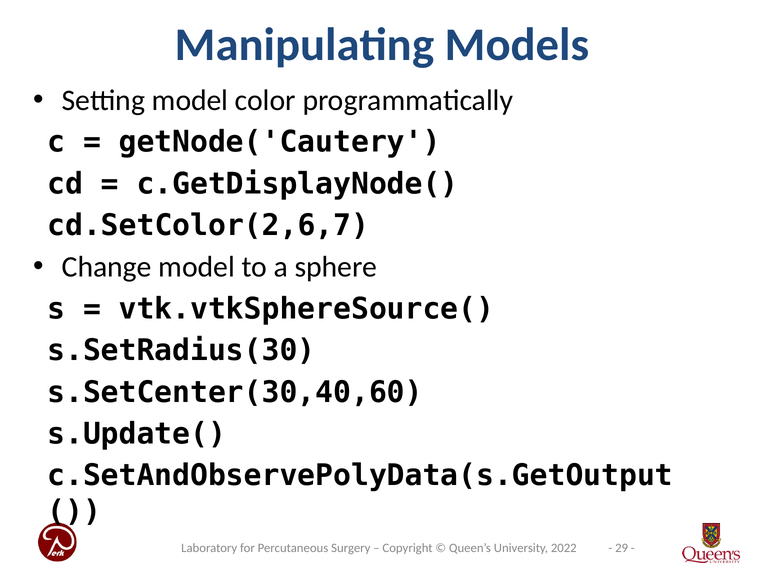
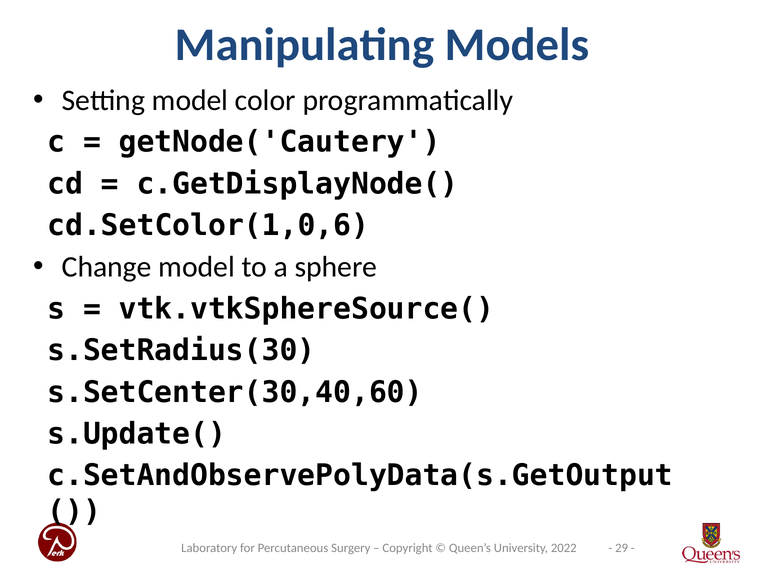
cd.SetColor(2,6,7: cd.SetColor(2,6,7 -> cd.SetColor(1,0,6
